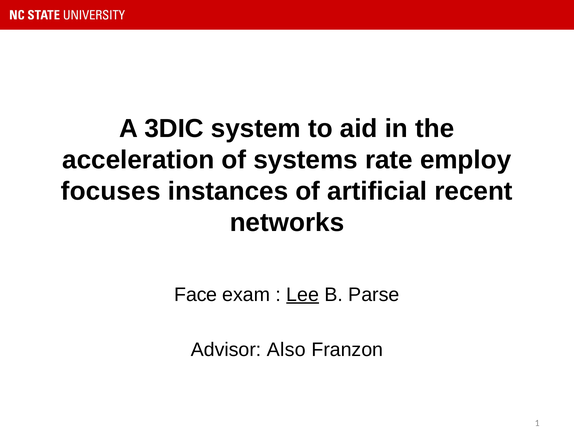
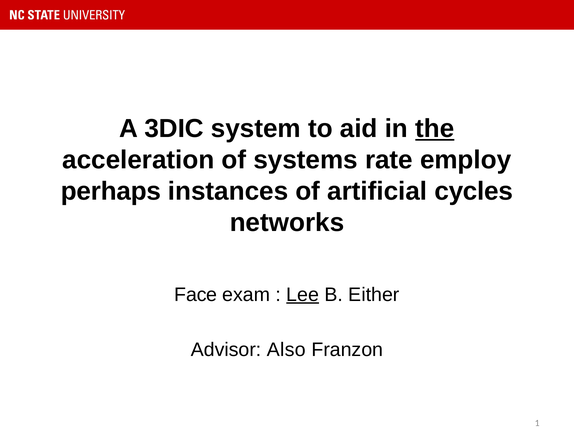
the underline: none -> present
focuses: focuses -> perhaps
recent: recent -> cycles
Parse: Parse -> Either
